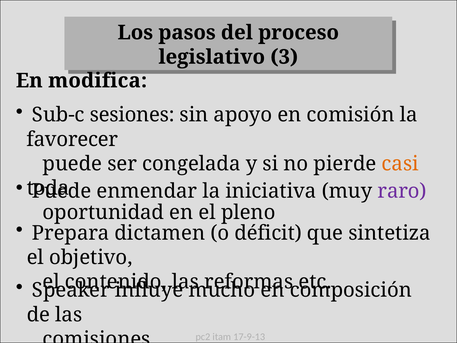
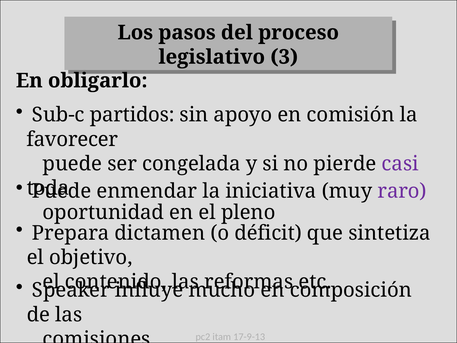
modifica: modifica -> obligarlo
sesiones: sesiones -> partidos
casi colour: orange -> purple
